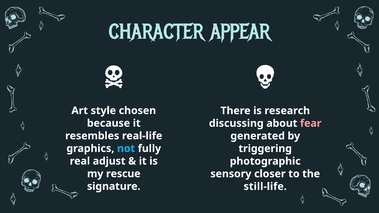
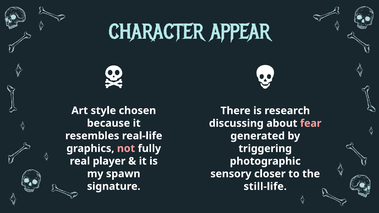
not colour: light blue -> pink
adjust: adjust -> player
rescue: rescue -> spawn
